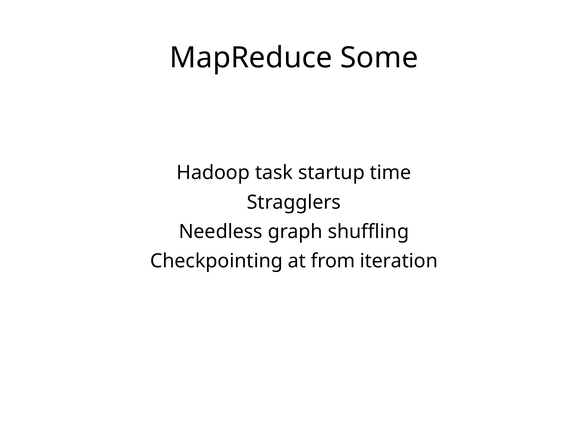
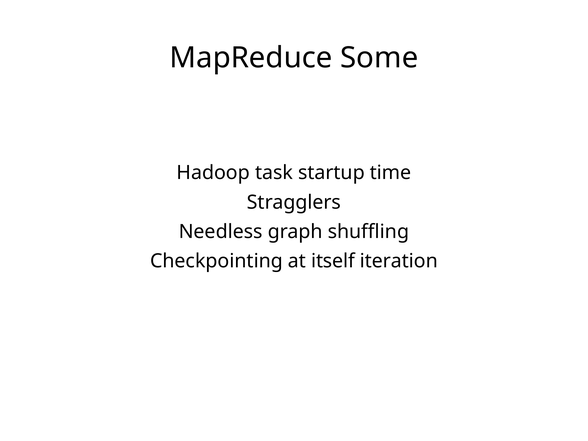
from: from -> itself
